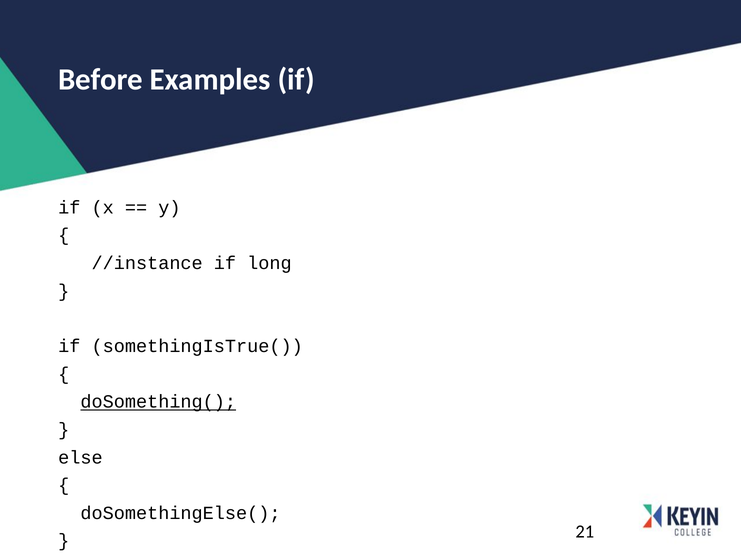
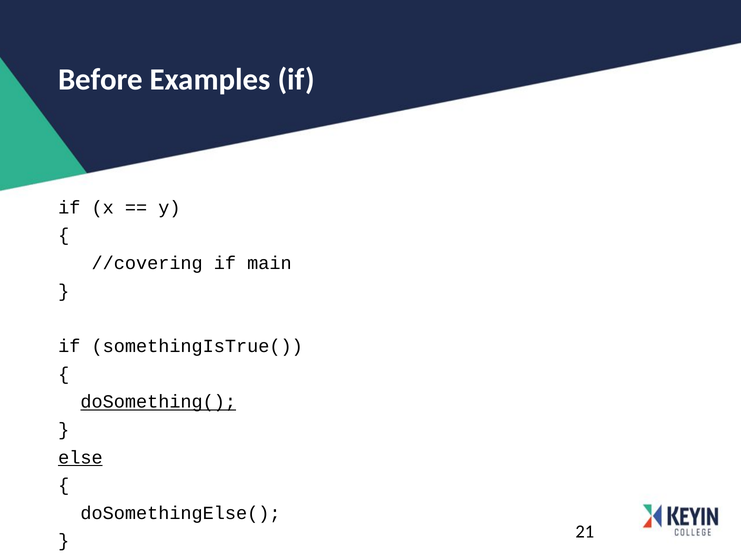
//instance: //instance -> //covering
long: long -> main
else underline: none -> present
